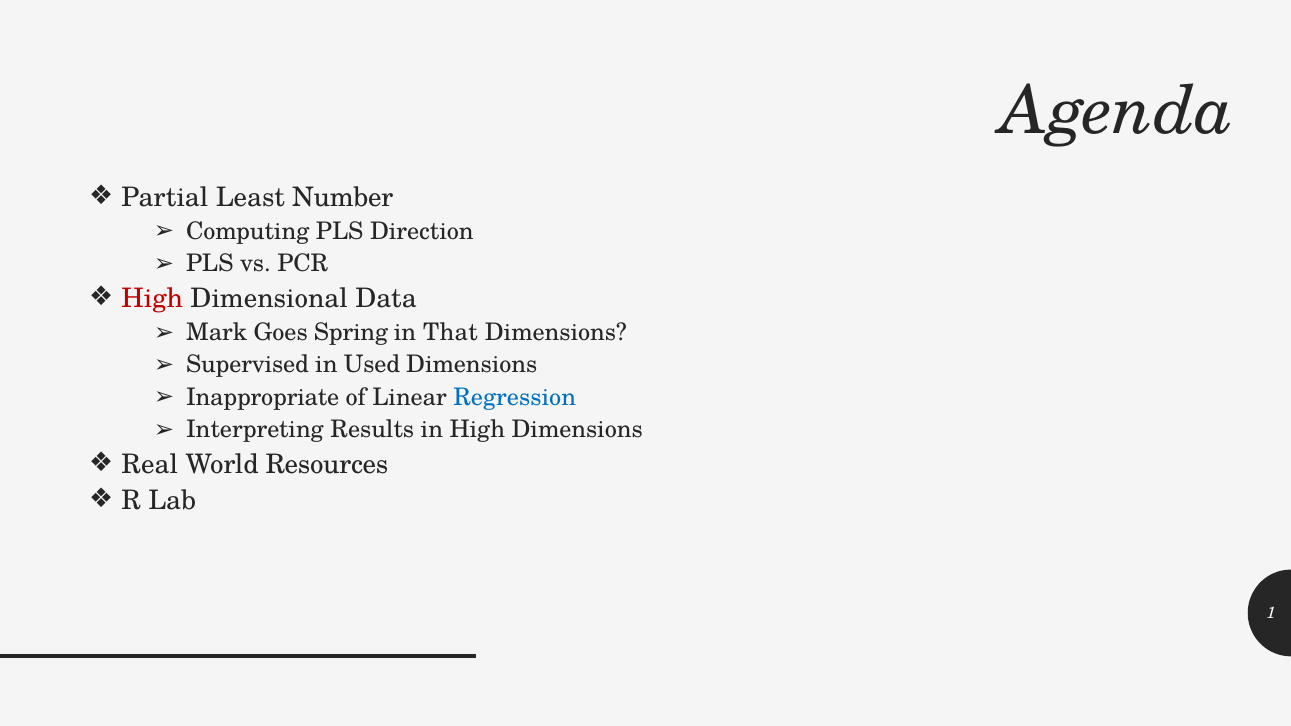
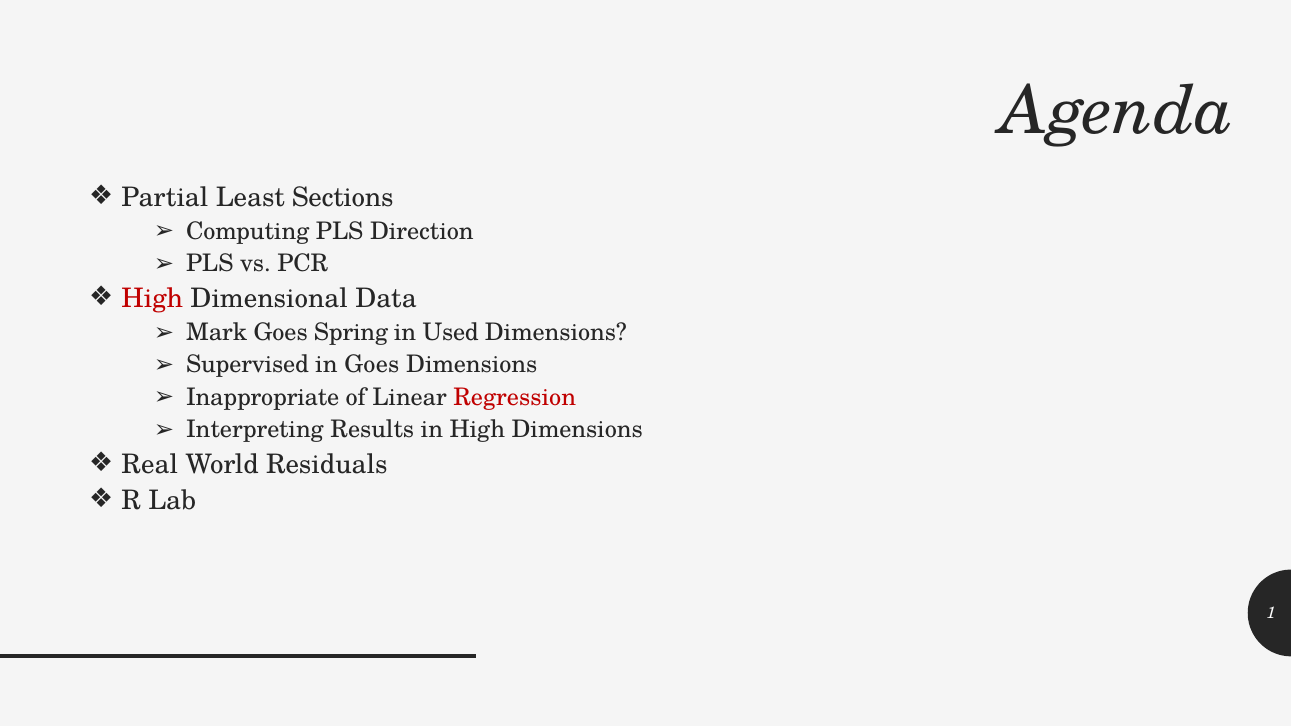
Number: Number -> Sections
That: That -> Used
in Used: Used -> Goes
Regression colour: blue -> red
Resources: Resources -> Residuals
